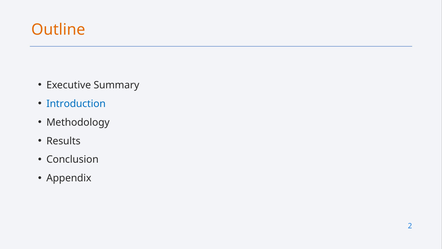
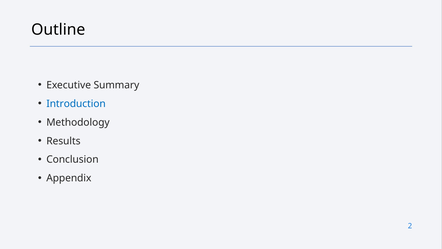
Outline colour: orange -> black
